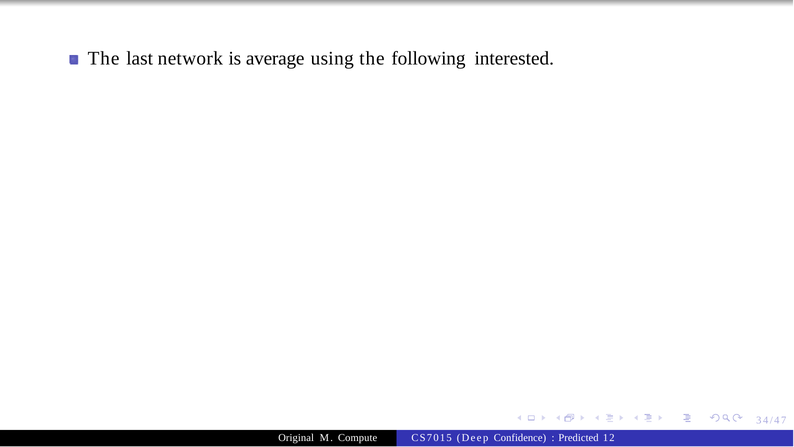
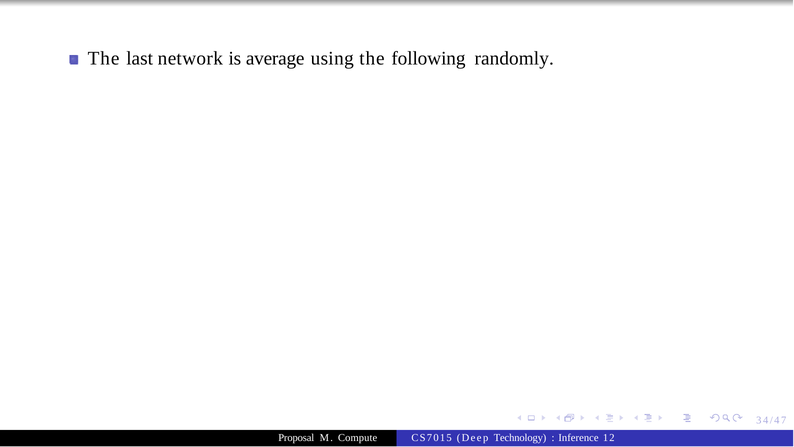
interested: interested -> randomly
Original: Original -> Proposal
Confidence: Confidence -> Technology
Predicted: Predicted -> Inference
